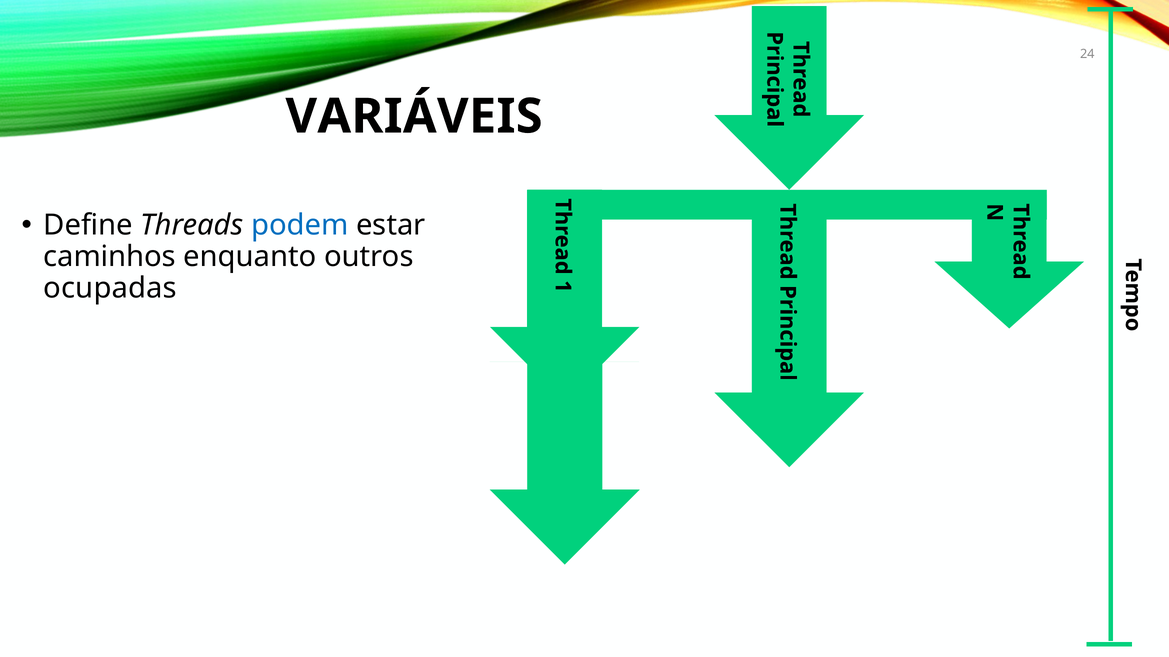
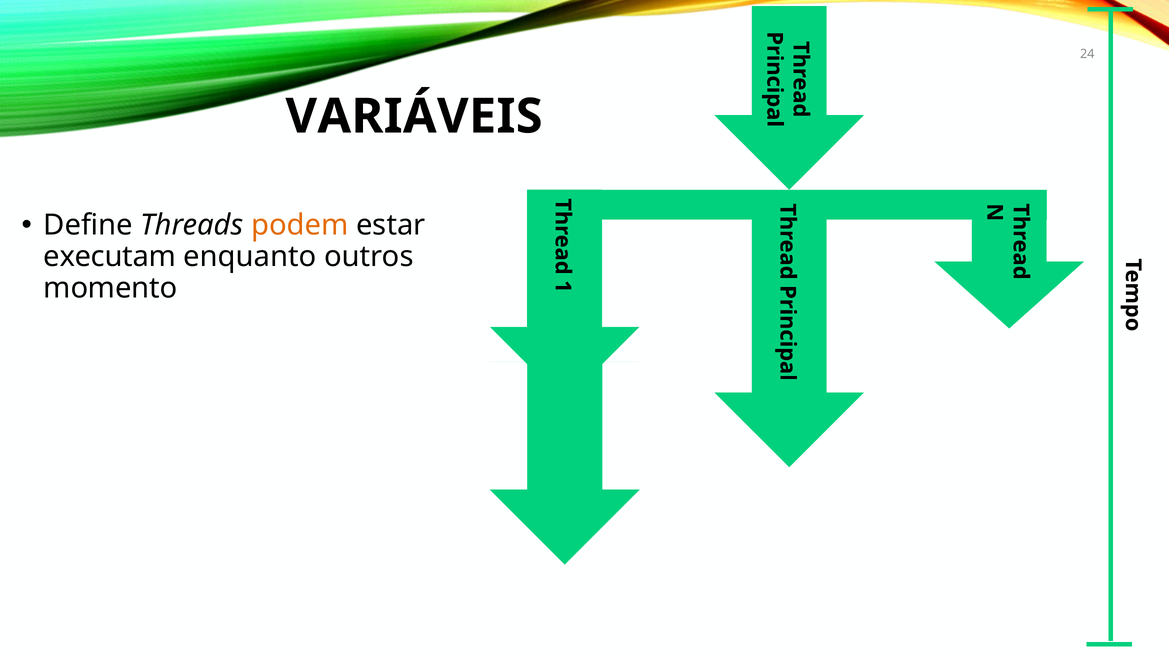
podem colour: blue -> orange
caminhos: caminhos -> executam
ocupadas: ocupadas -> momento
